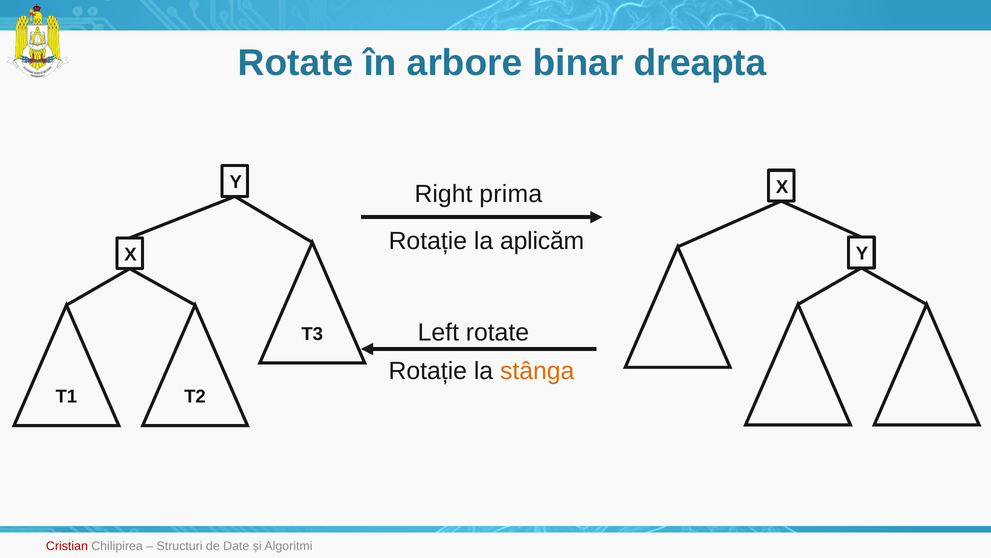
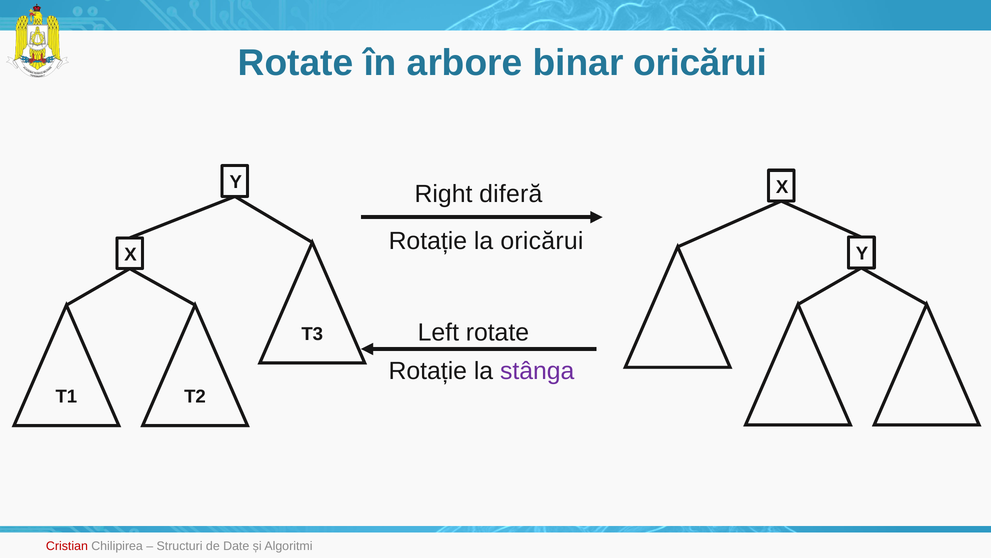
binar dreapta: dreapta -> oricărui
prima: prima -> diferă
la aplicăm: aplicăm -> oricărui
stânga colour: orange -> purple
